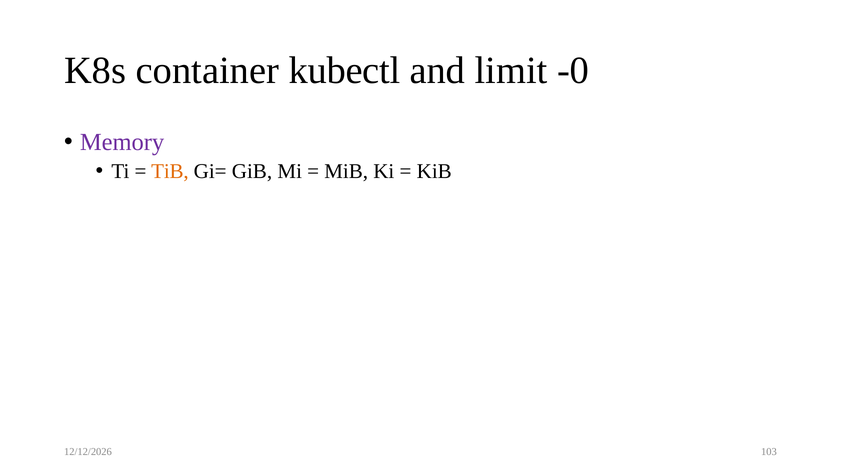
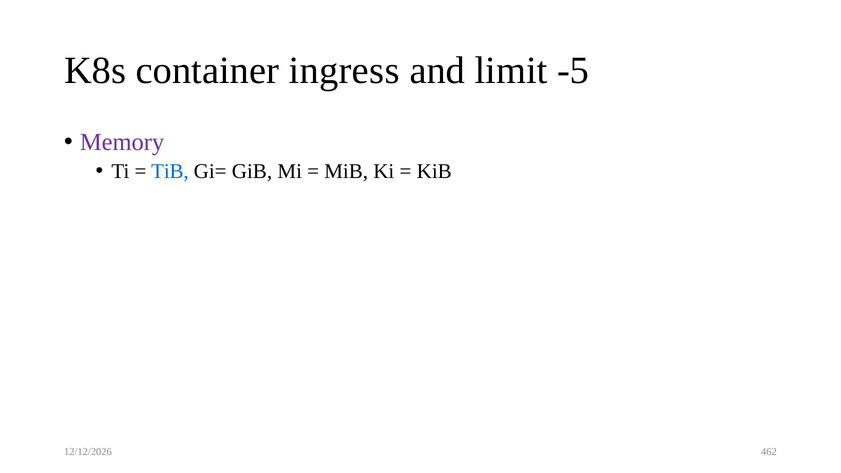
kubectl: kubectl -> ingress
-0: -0 -> -5
TiB colour: orange -> blue
103: 103 -> 462
